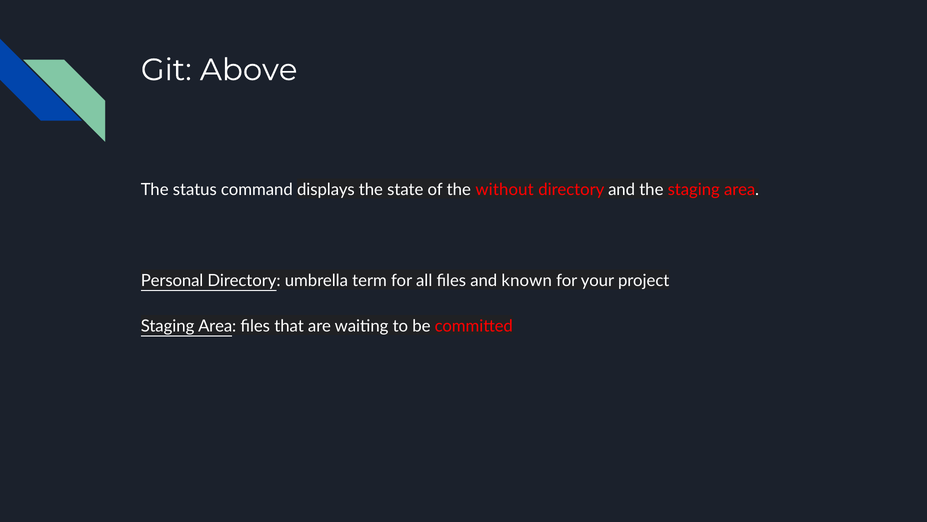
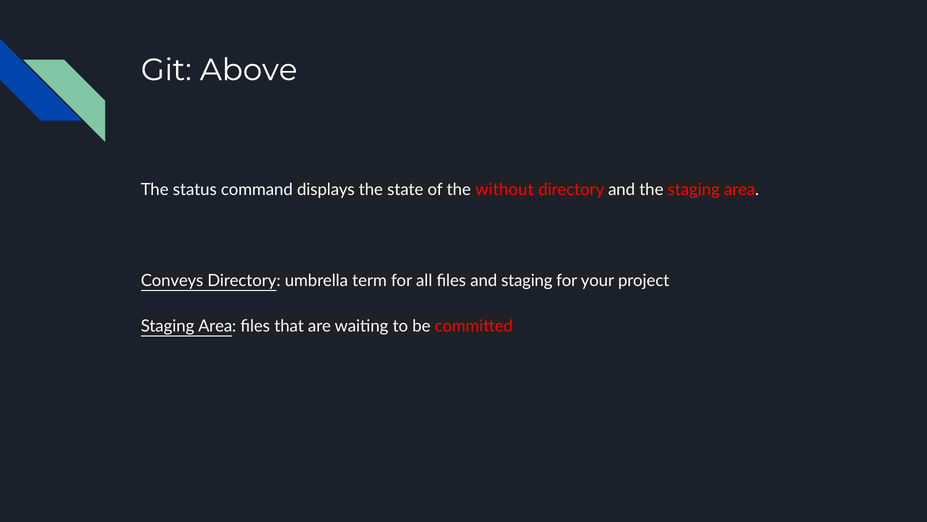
Personal: Personal -> Conveys
and known: known -> staging
